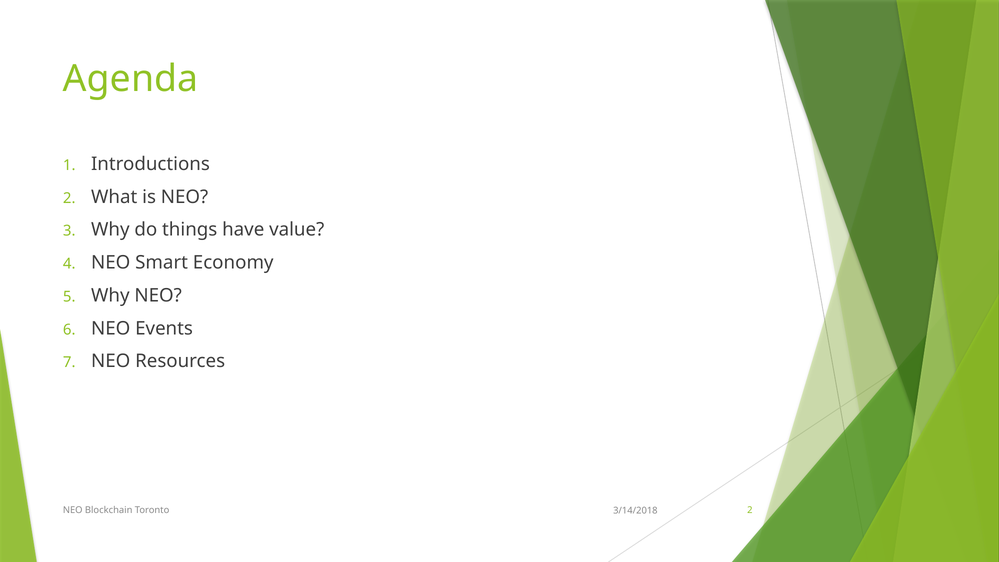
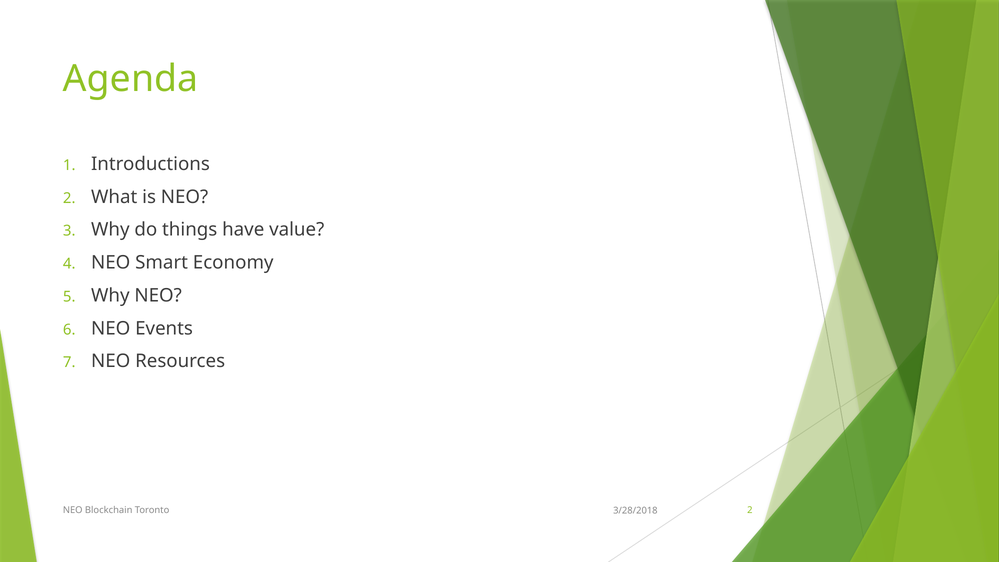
3/14/2018: 3/14/2018 -> 3/28/2018
